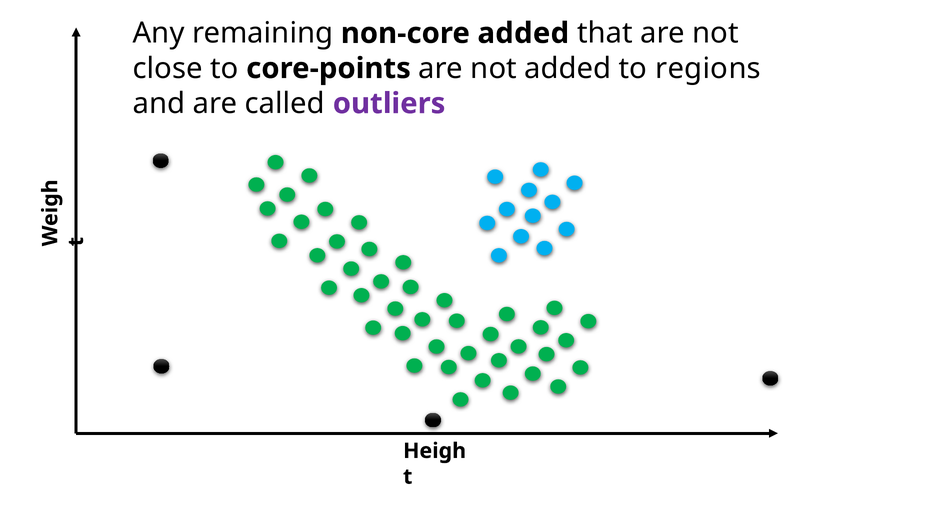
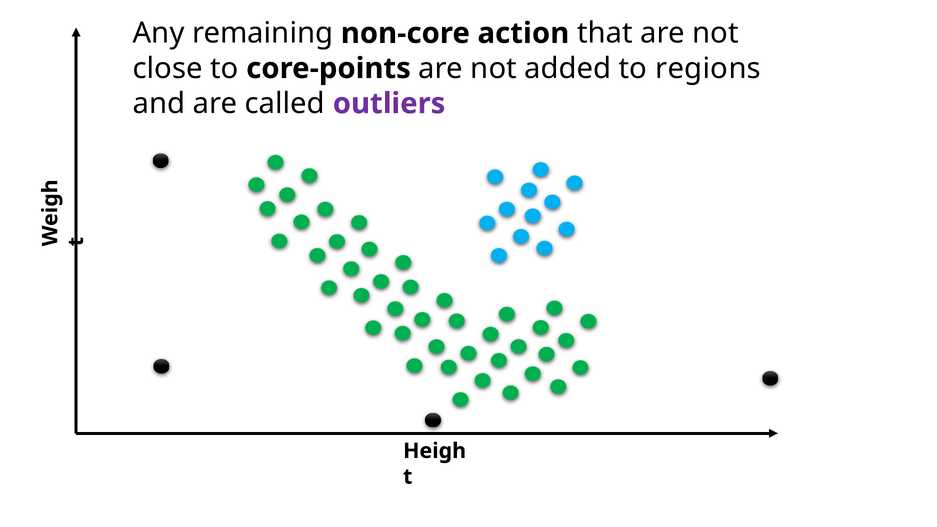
non-core added: added -> action
